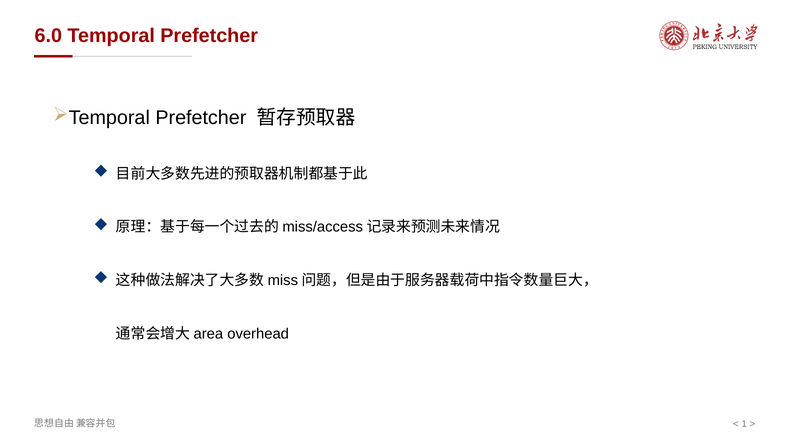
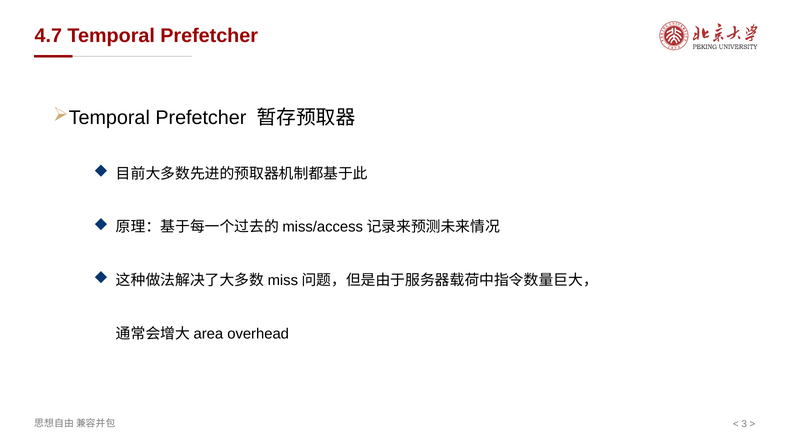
6.0: 6.0 -> 4.7
1: 1 -> 3
